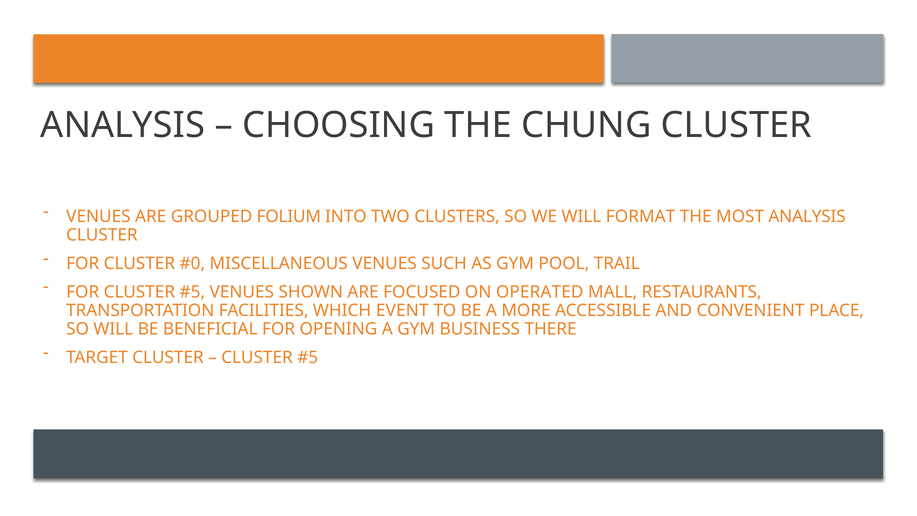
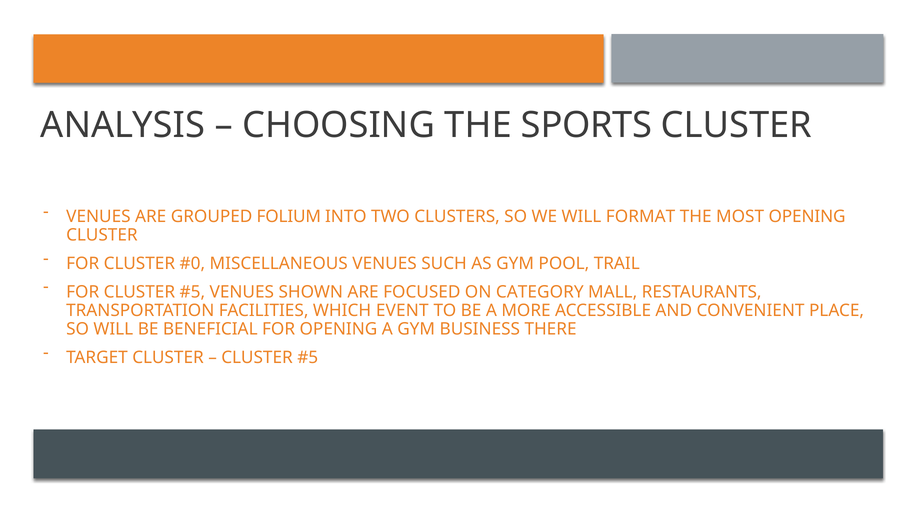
CHUNG: CHUNG -> SPORTS
MOST ANALYSIS: ANALYSIS -> OPENING
OPERATED: OPERATED -> CATEGORY
